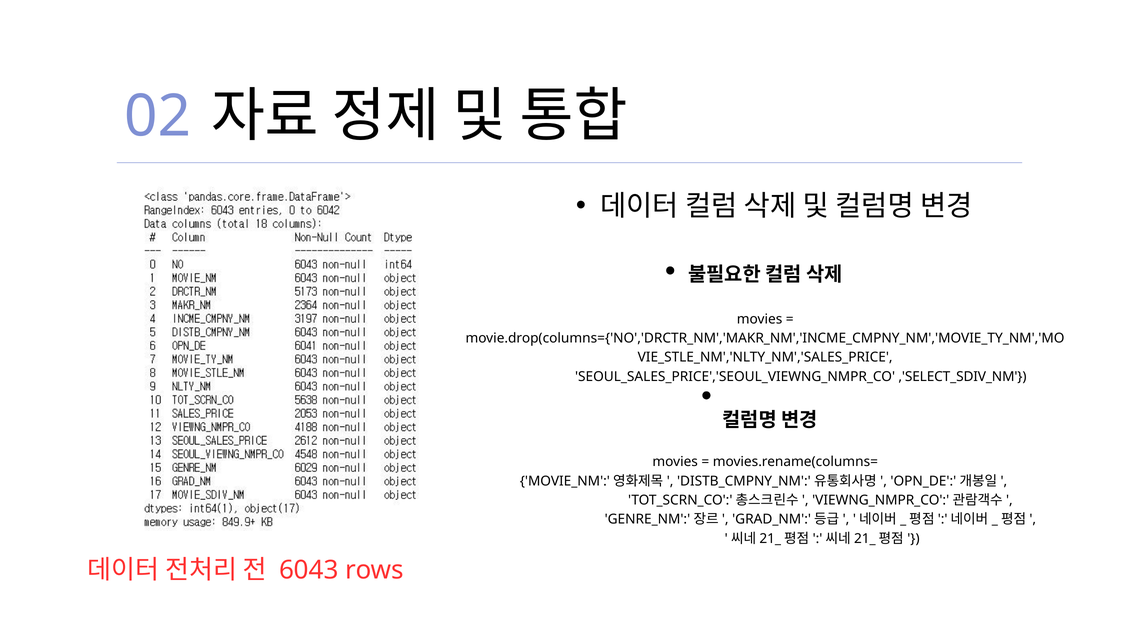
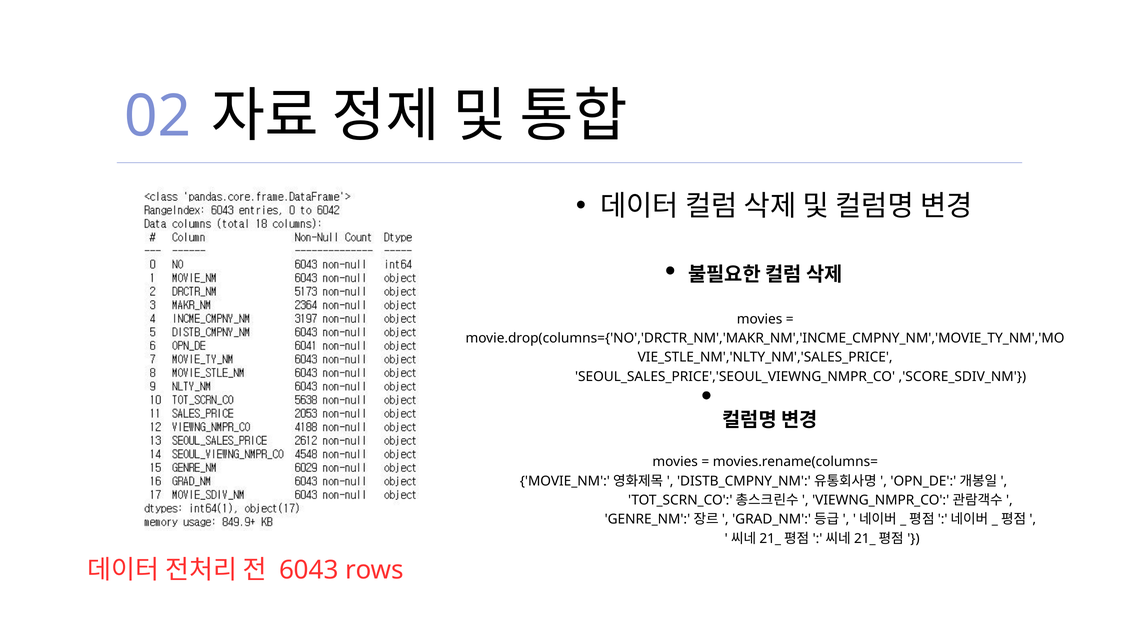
,'SELECT_SDIV_NM: ,'SELECT_SDIV_NM -> ,'SCORE_SDIV_NM
